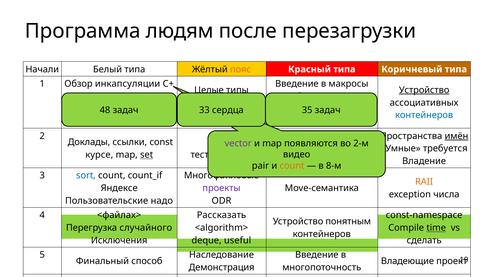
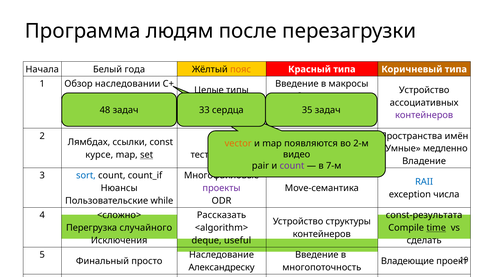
Начали: Начали -> Начала
Белый типа: типа -> года
инкапсуляции: инкапсуляции -> наследовании
Устройство at (424, 90) underline: present -> none
контейнеров at (424, 115) colour: blue -> purple
имён underline: present -> none
Доклады: Доклады -> Лямбдах
vector colour: purple -> orange
требуется: требуется -> медленно
count at (292, 166) colour: orange -> purple
8-м: 8-м -> 7-м
RAII colour: orange -> blue
Яндексе: Яндексе -> Нюансы
Пользовательские надо: надо -> while
<файлах>: <файлах> -> <сложно>
const-namespace: const-namespace -> const-результата
понятным: понятным -> структуры
способ: способ -> просто
Демонстрация: Демонстрация -> Александреску
